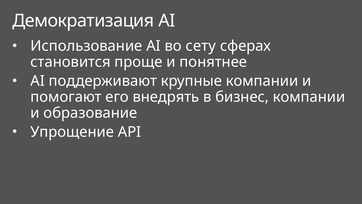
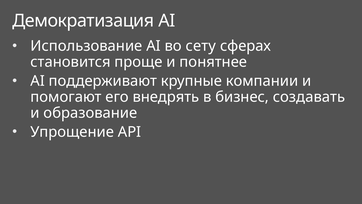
бизнес компании: компании -> создавать
